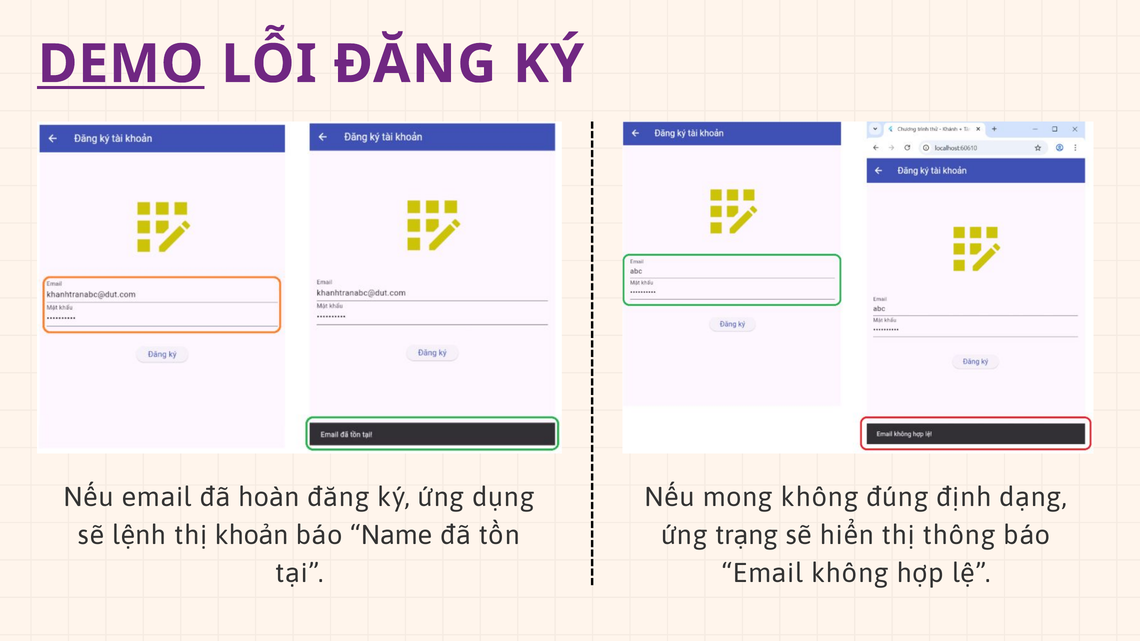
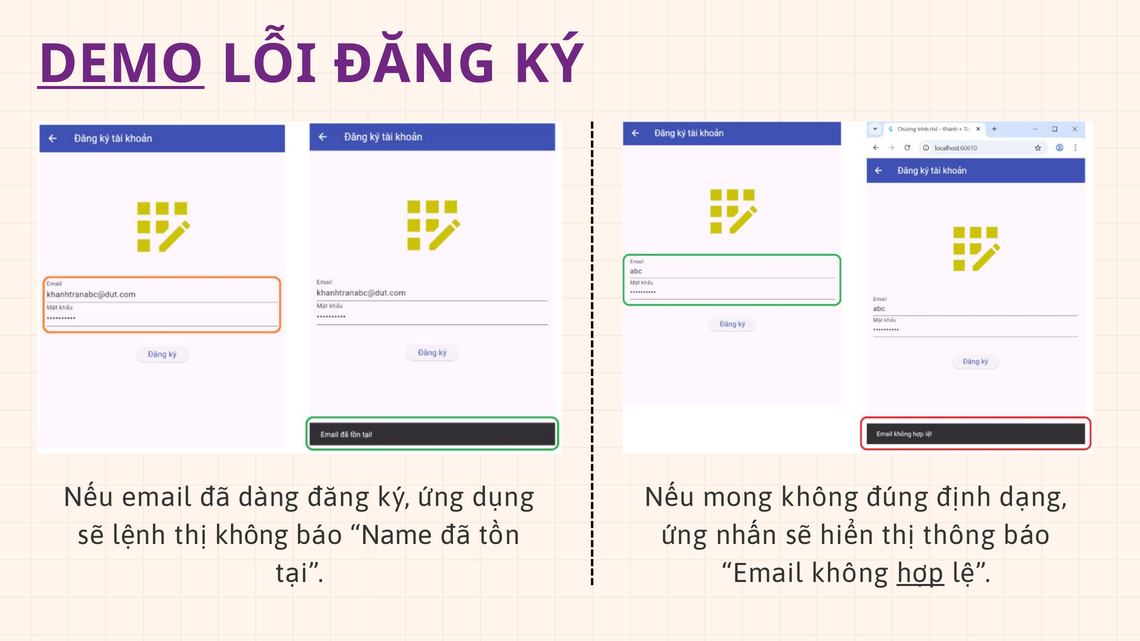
hoàn: hoàn -> dàng
thị khoản: khoản -> không
trạng: trạng -> nhấn
hợp underline: none -> present
